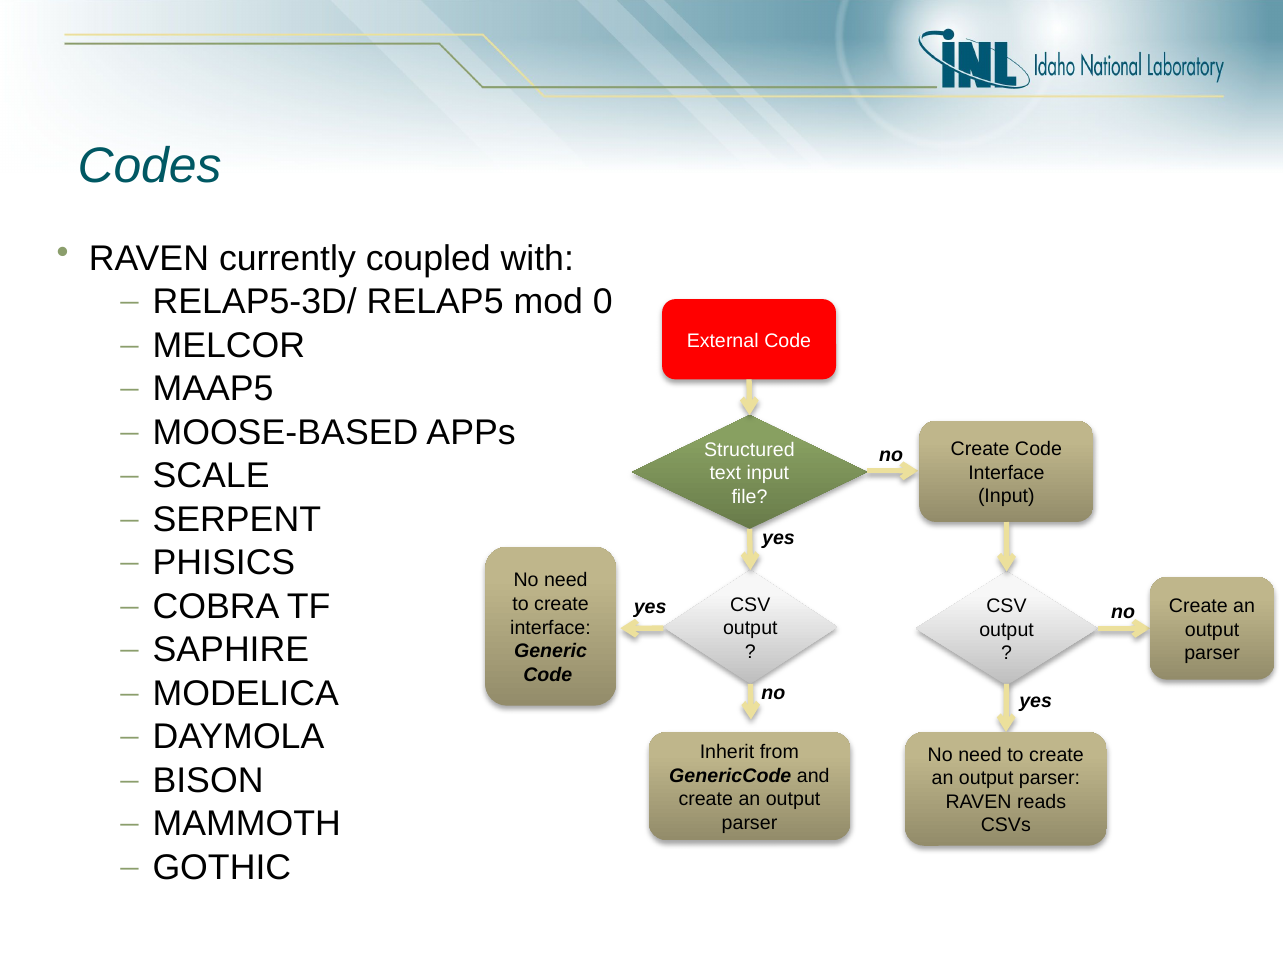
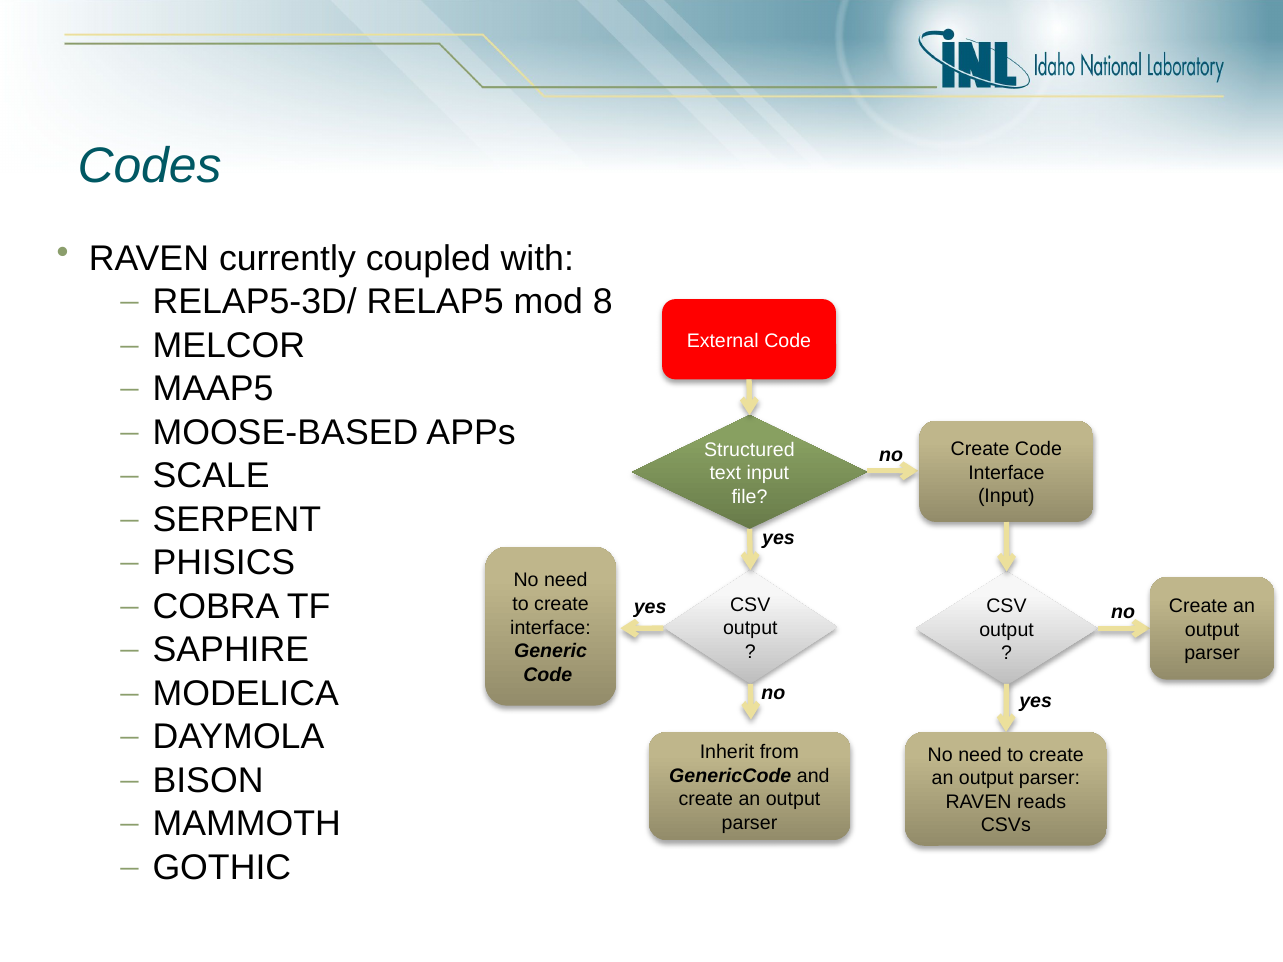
0: 0 -> 8
